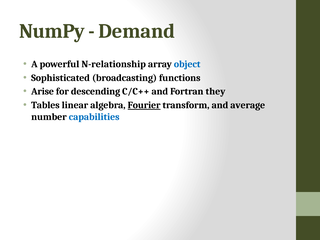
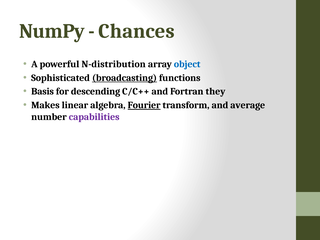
Demand: Demand -> Chances
N-relationship: N-relationship -> N-distribution
broadcasting underline: none -> present
Arise: Arise -> Basis
Tables: Tables -> Makes
capabilities colour: blue -> purple
